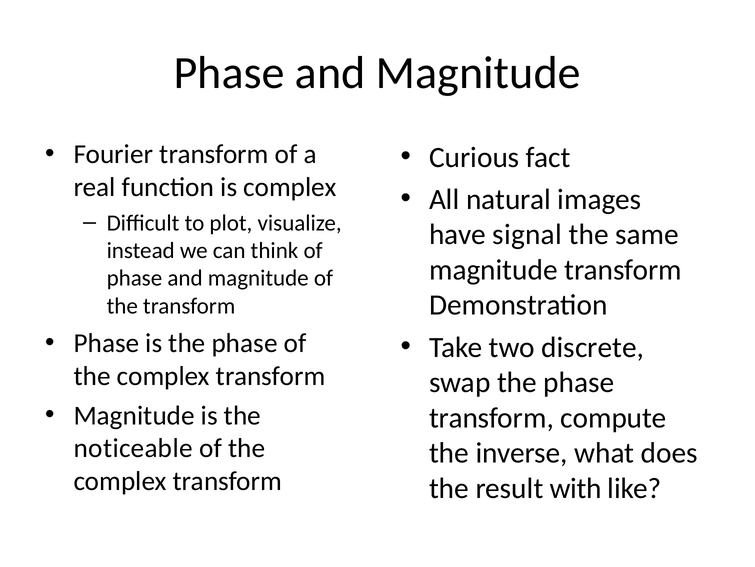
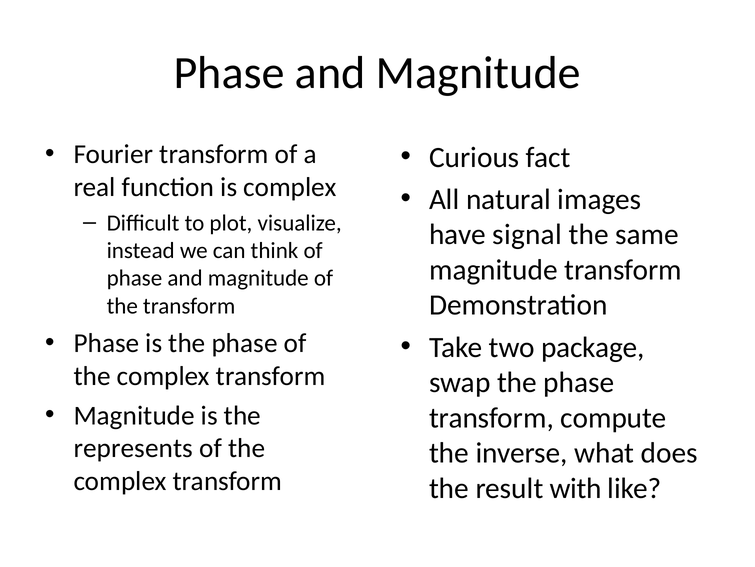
discrete: discrete -> package
noticeable: noticeable -> represents
